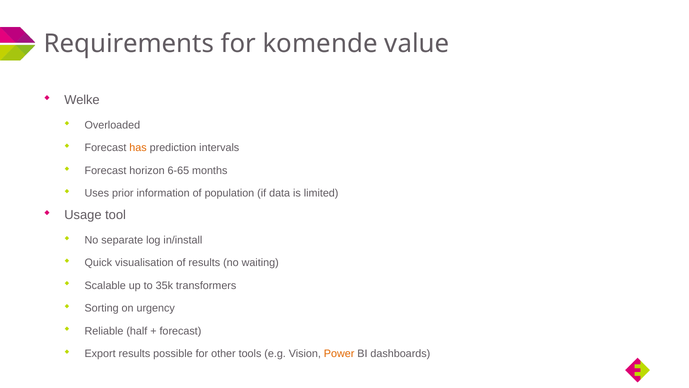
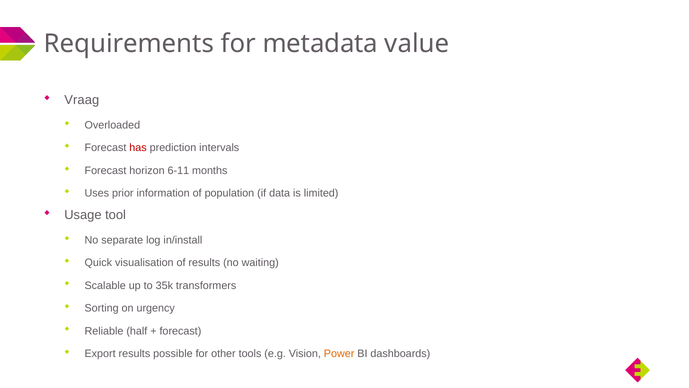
komende: komende -> metadata
Welke: Welke -> Vraag
has colour: orange -> red
6-65: 6-65 -> 6-11
